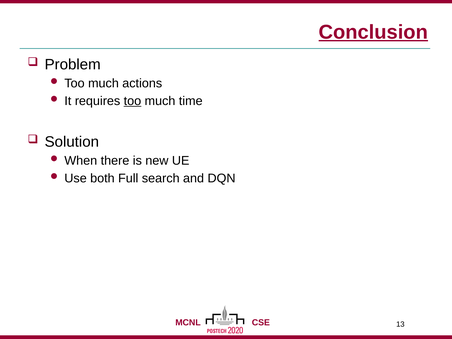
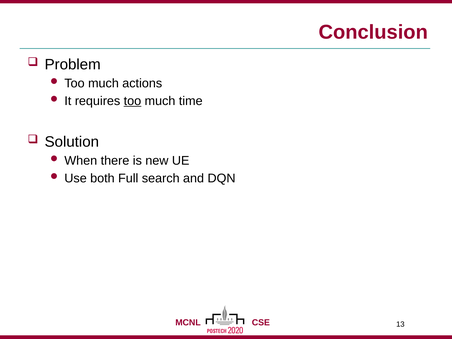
Conclusion underline: present -> none
